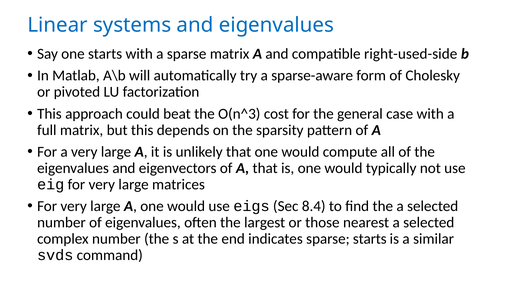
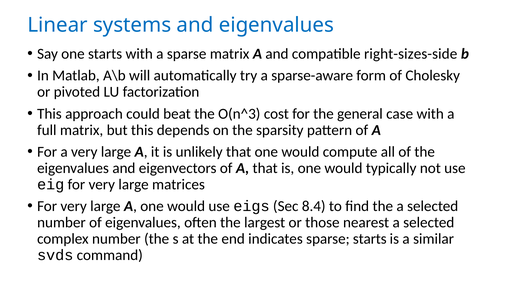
right-used-side: right-used-side -> right-sizes-side
